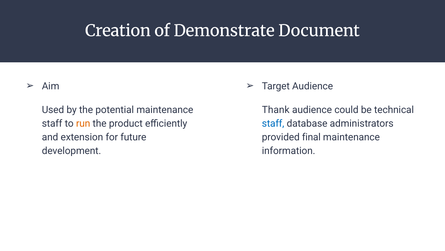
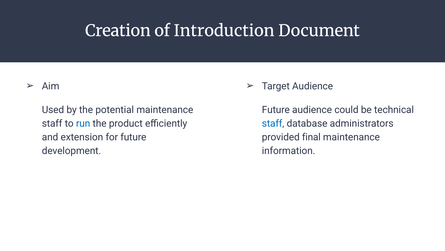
Demonstrate: Demonstrate -> Introduction
Thank at (276, 110): Thank -> Future
run colour: orange -> blue
